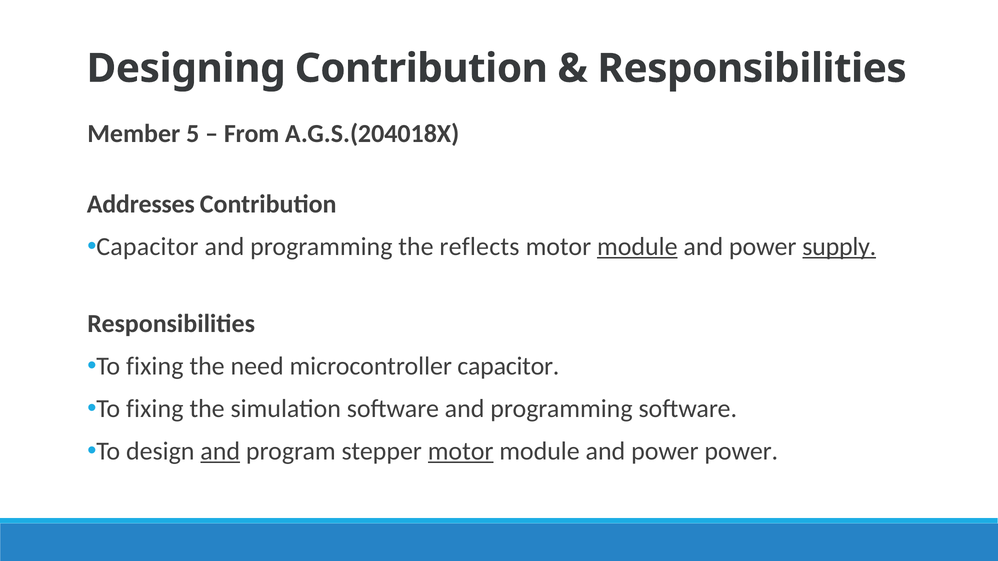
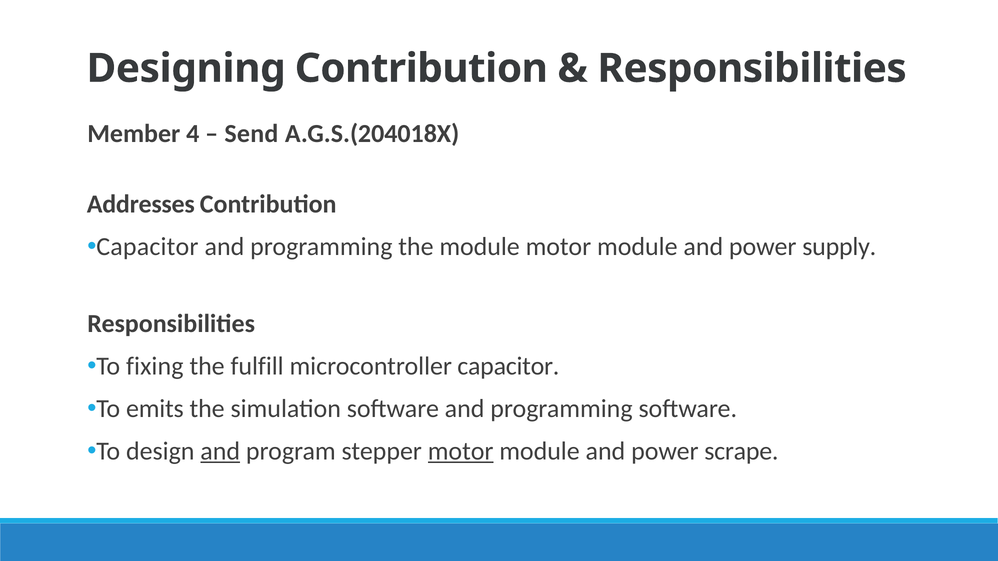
5: 5 -> 4
From: From -> Send
the reflects: reflects -> module
module at (637, 247) underline: present -> none
supply underline: present -> none
need: need -> fulfill
fixing at (155, 409): fixing -> emits
power power: power -> scrape
